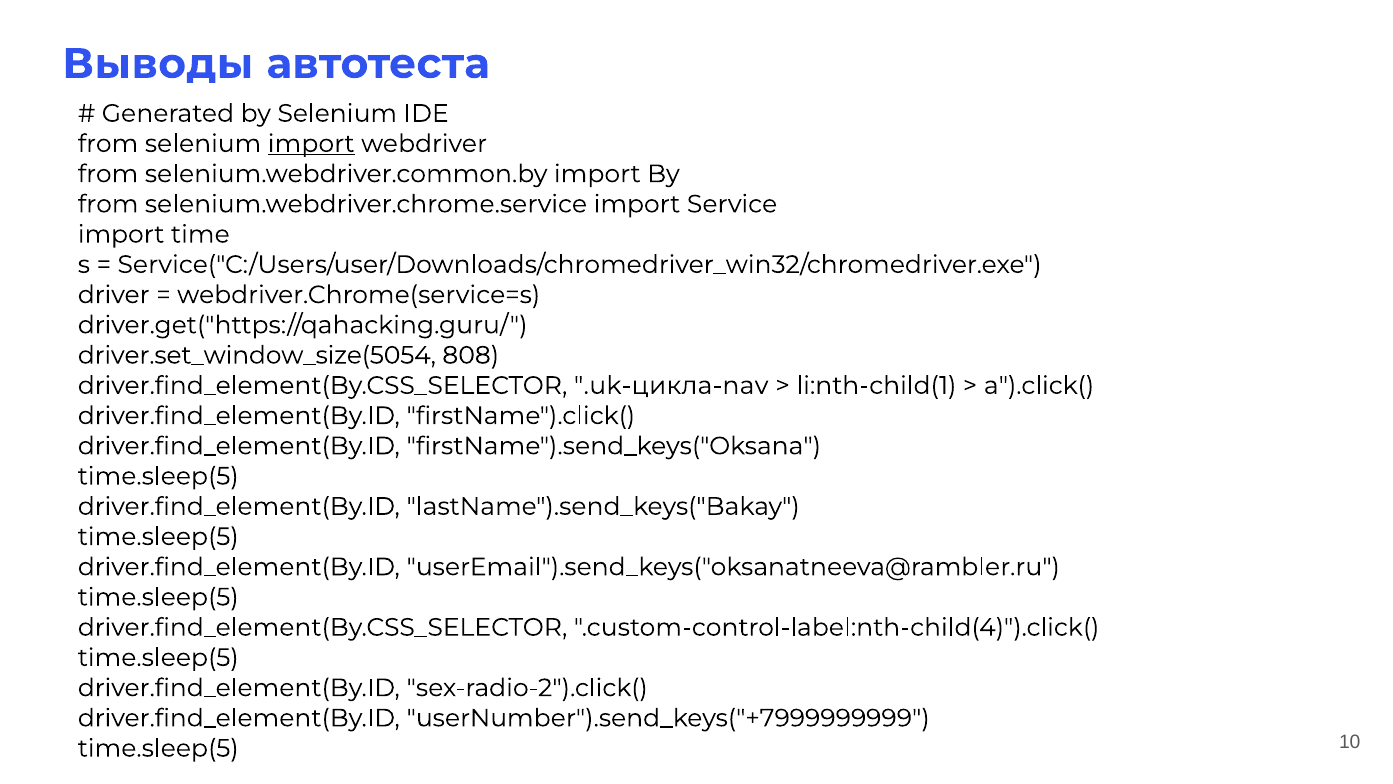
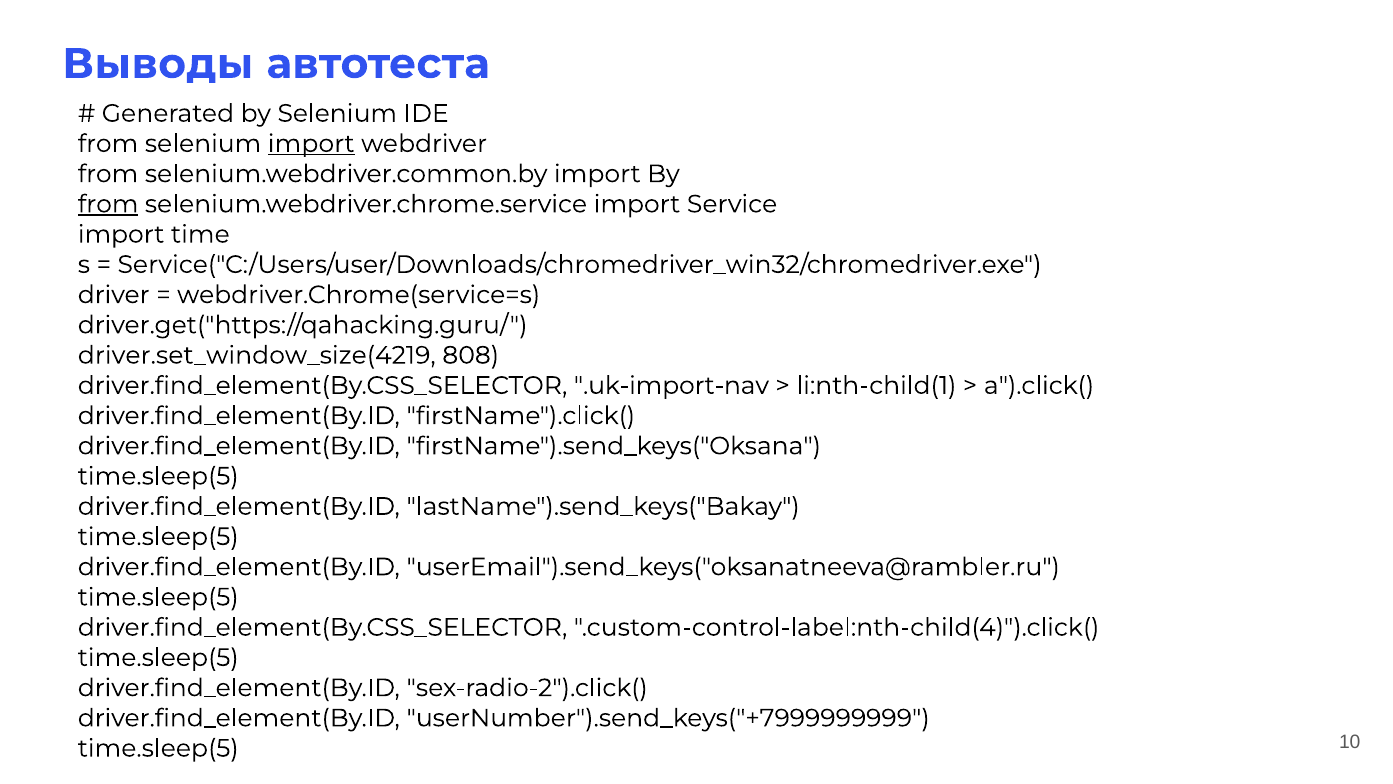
from at (108, 204) underline: none -> present
driver.set_window_size(5054: driver.set_window_size(5054 -> driver.set_window_size(4219
.uk-цикла-nav: .uk-цикла-nav -> .uk-import-nav
